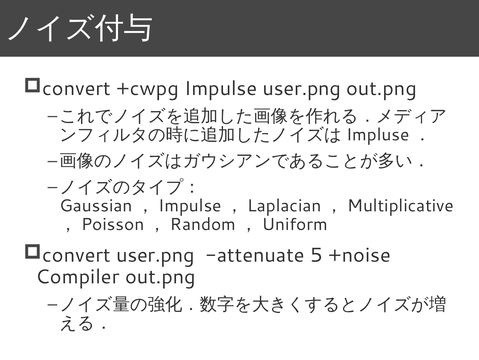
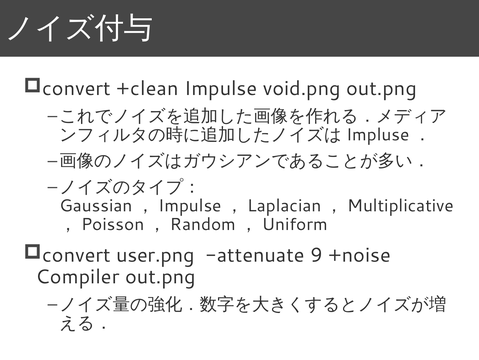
+cwpg: +cwpg -> +clean
Impulse user.png: user.png -> void.png
5: 5 -> 9
